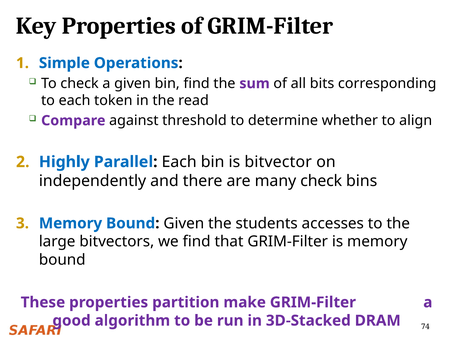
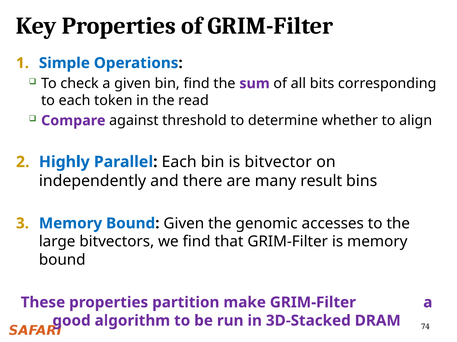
many check: check -> result
students: students -> genomic
